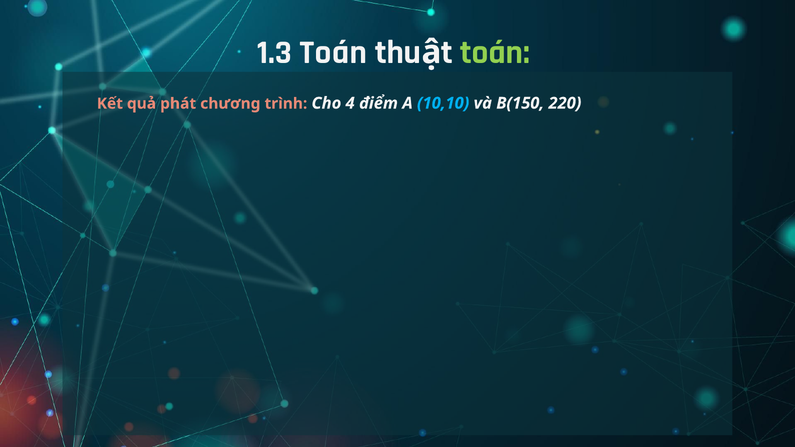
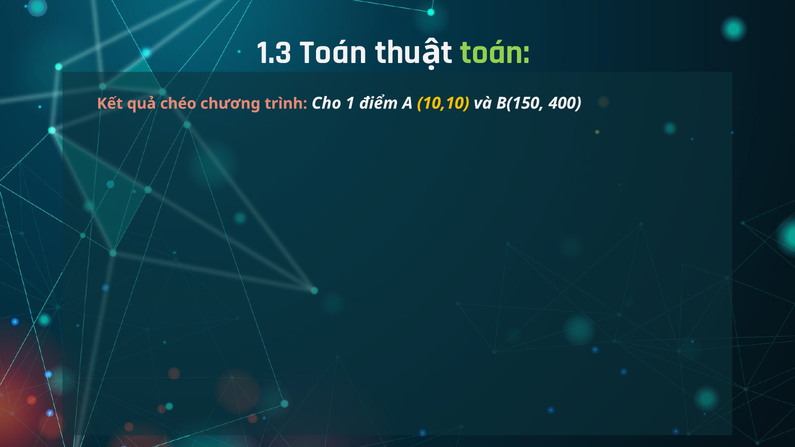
phát: phát -> chéo
4: 4 -> 1
10,10 colour: light blue -> yellow
220: 220 -> 400
